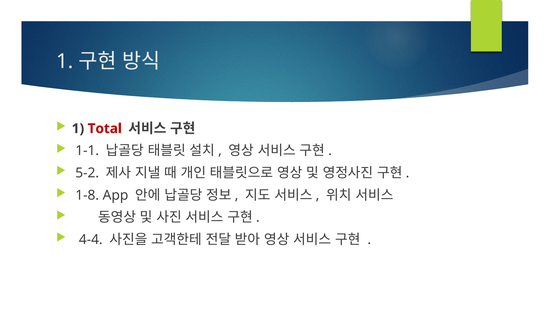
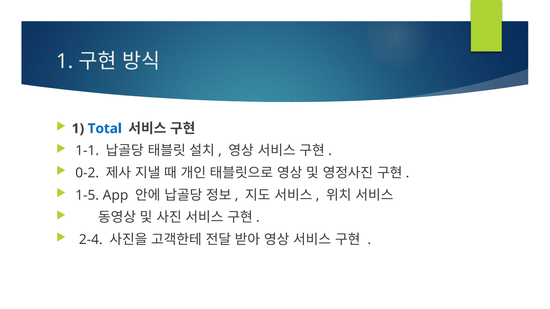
Total colour: red -> blue
5-2: 5-2 -> 0-2
1-8: 1-8 -> 1-5
4-4: 4-4 -> 2-4
